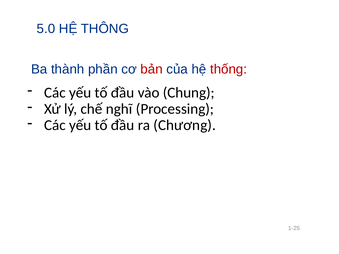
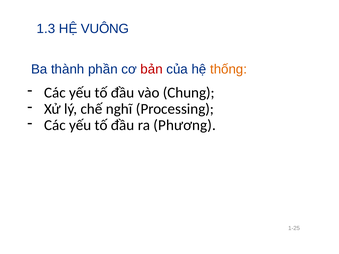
5.0: 5.0 -> 1.3
THÔNG: THÔNG -> VUÔNG
thống colour: red -> orange
Chương: Chương -> Phương
